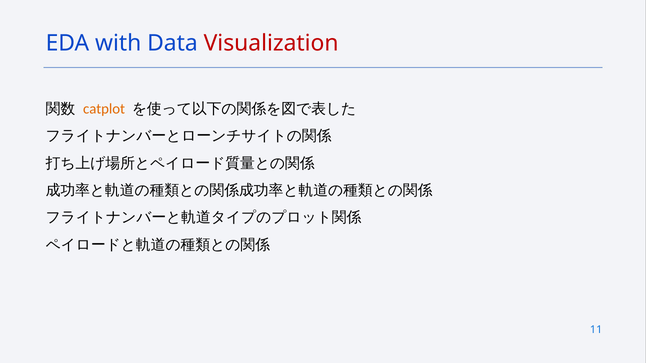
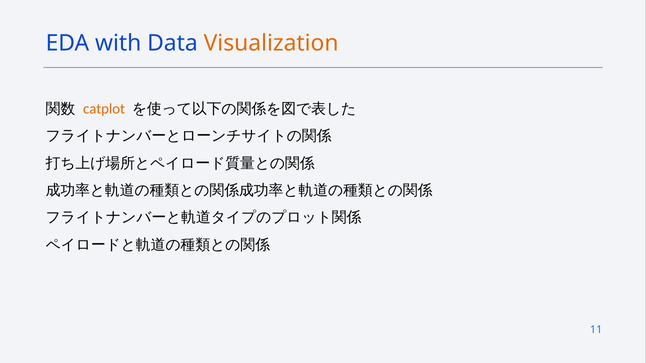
Visualization colour: red -> orange
